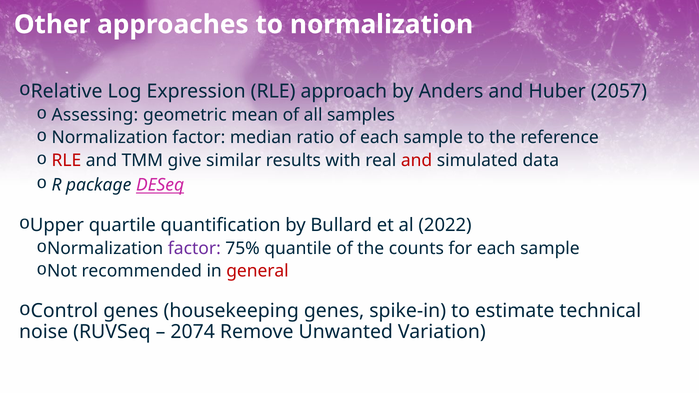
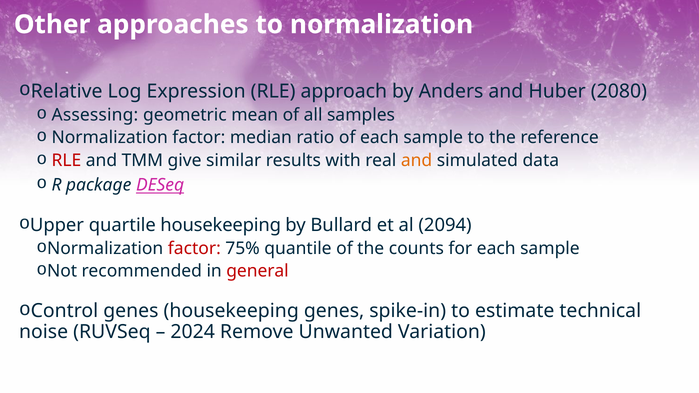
2057: 2057 -> 2080
and at (417, 161) colour: red -> orange
quartile quantification: quantification -> housekeeping
2022: 2022 -> 2094
factor at (194, 249) colour: purple -> red
2074: 2074 -> 2024
